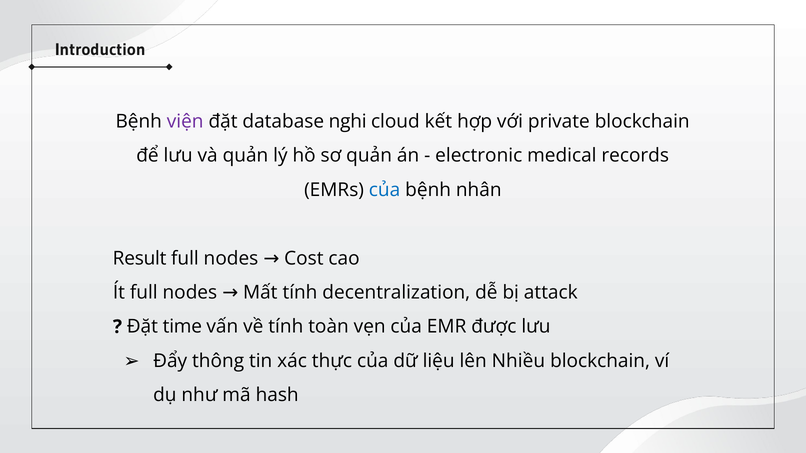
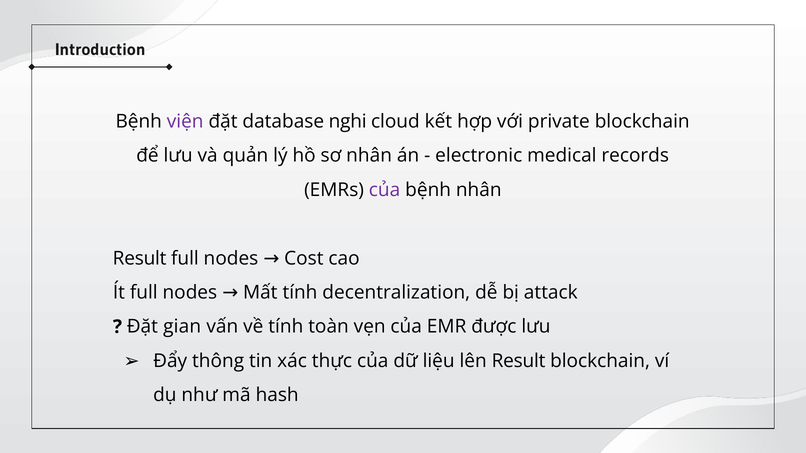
sơ quản: quản -> nhân
của at (385, 190) colour: blue -> purple
time: time -> gian
lên Nhiều: Nhiều -> Result
